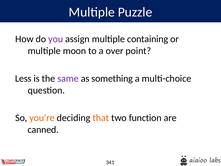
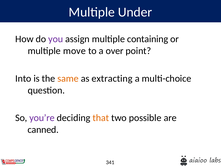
Puzzle: Puzzle -> Under
moon: moon -> move
Less: Less -> Into
same colour: purple -> orange
something: something -> extracting
you’re colour: orange -> purple
function: function -> possible
